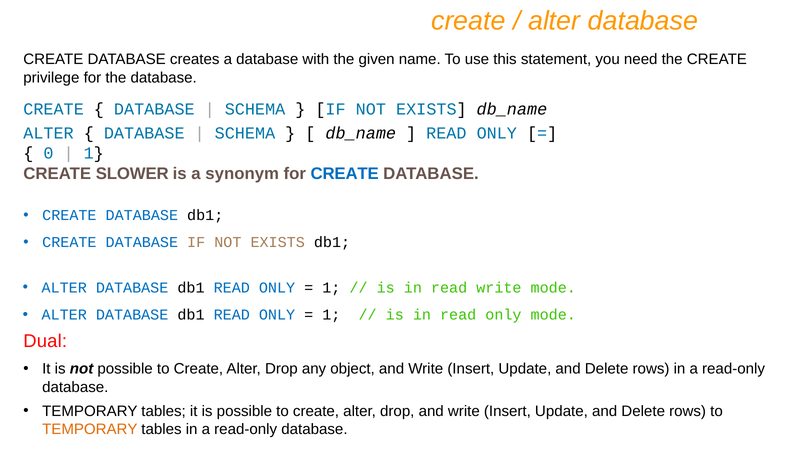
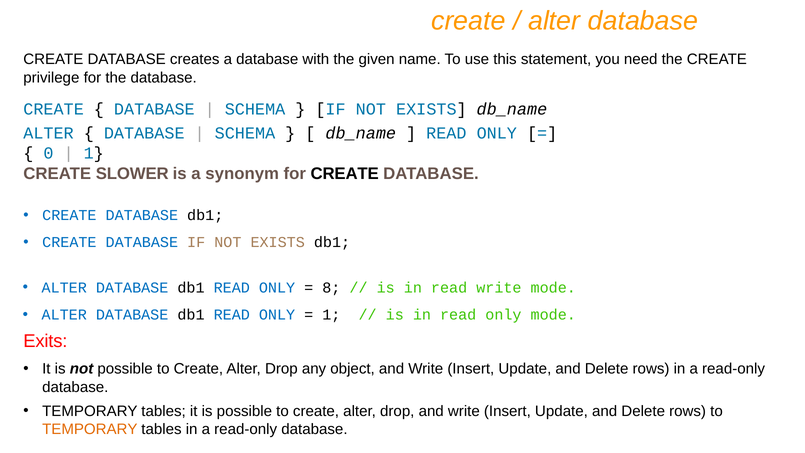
CREATE at (345, 173) colour: blue -> black
1 at (331, 288): 1 -> 8
Dual: Dual -> Exits
